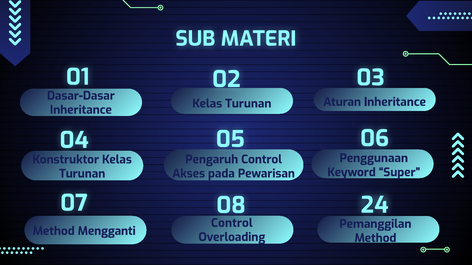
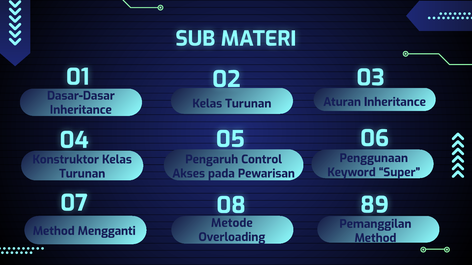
24: 24 -> 89
Control at (232, 223): Control -> Metode
